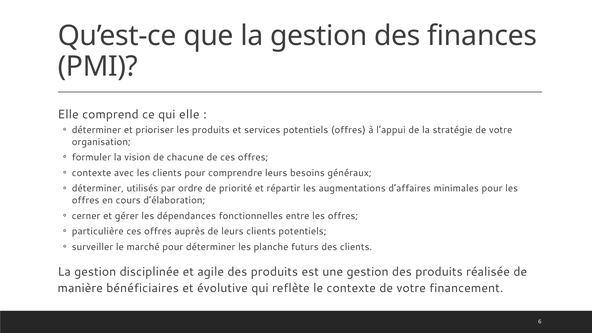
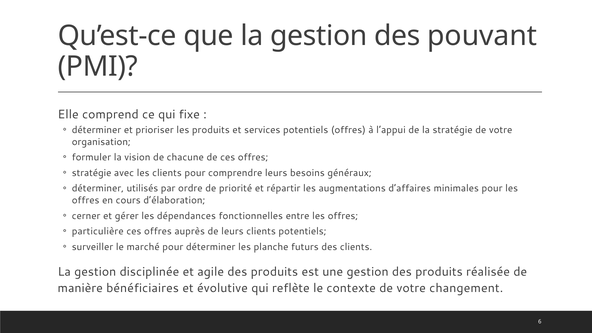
finances: finances -> pouvant
qui elle: elle -> fixe
contexte at (92, 173): contexte -> stratégie
financement: financement -> changement
